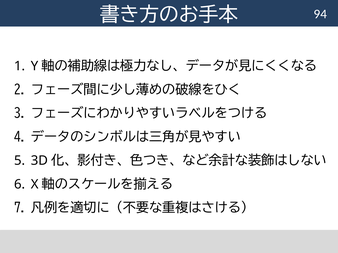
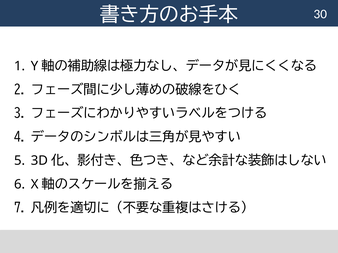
94: 94 -> 30
